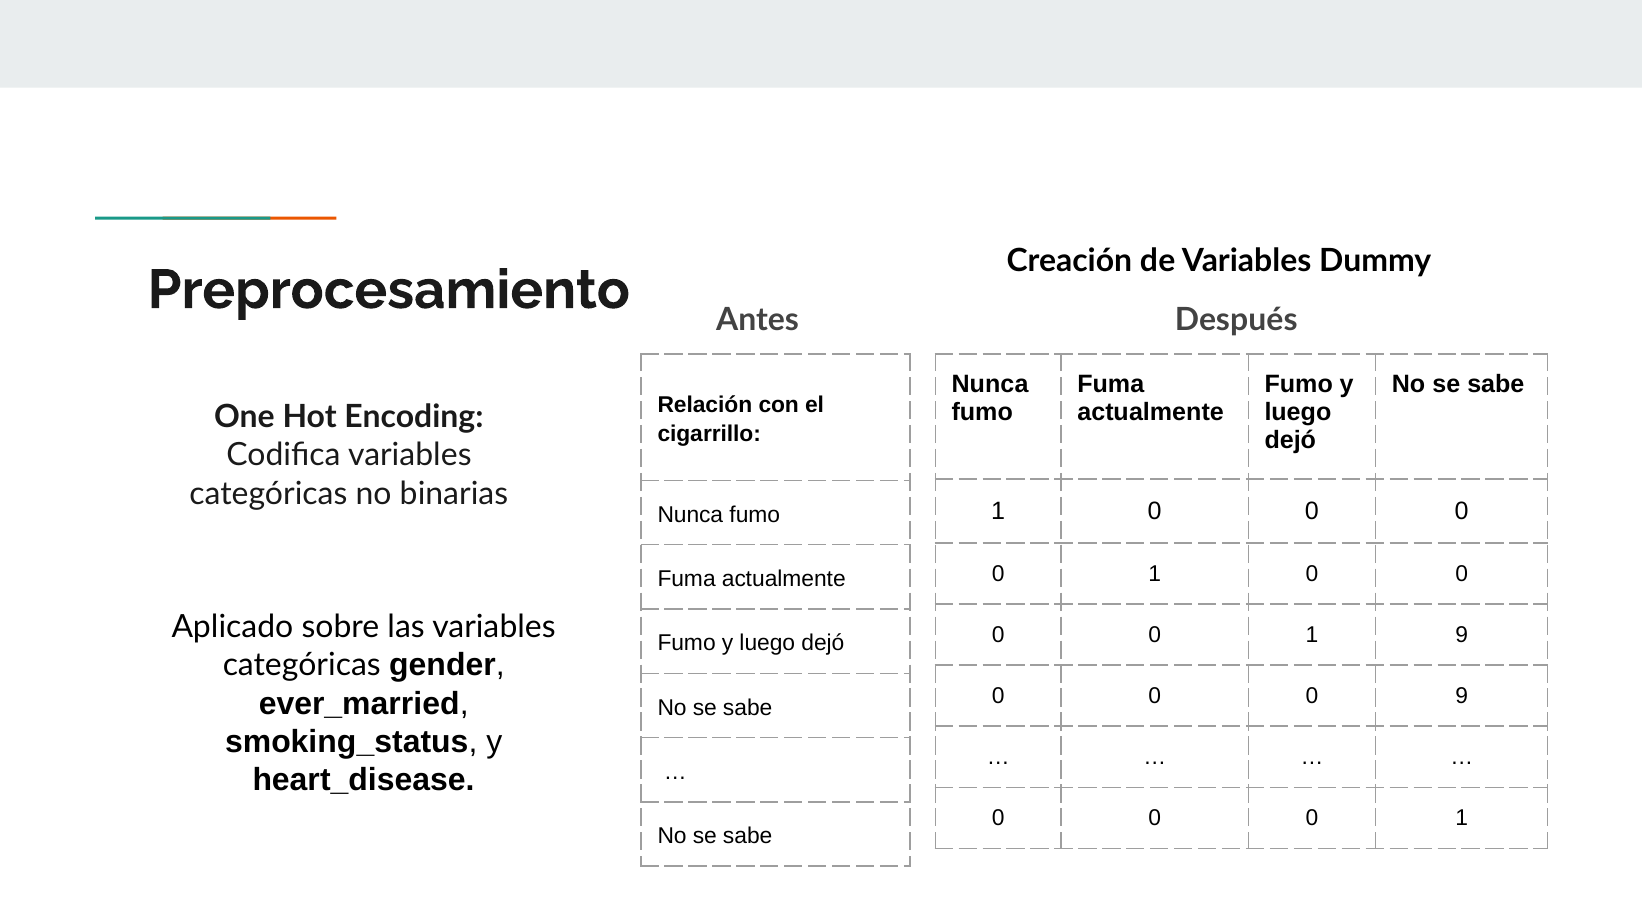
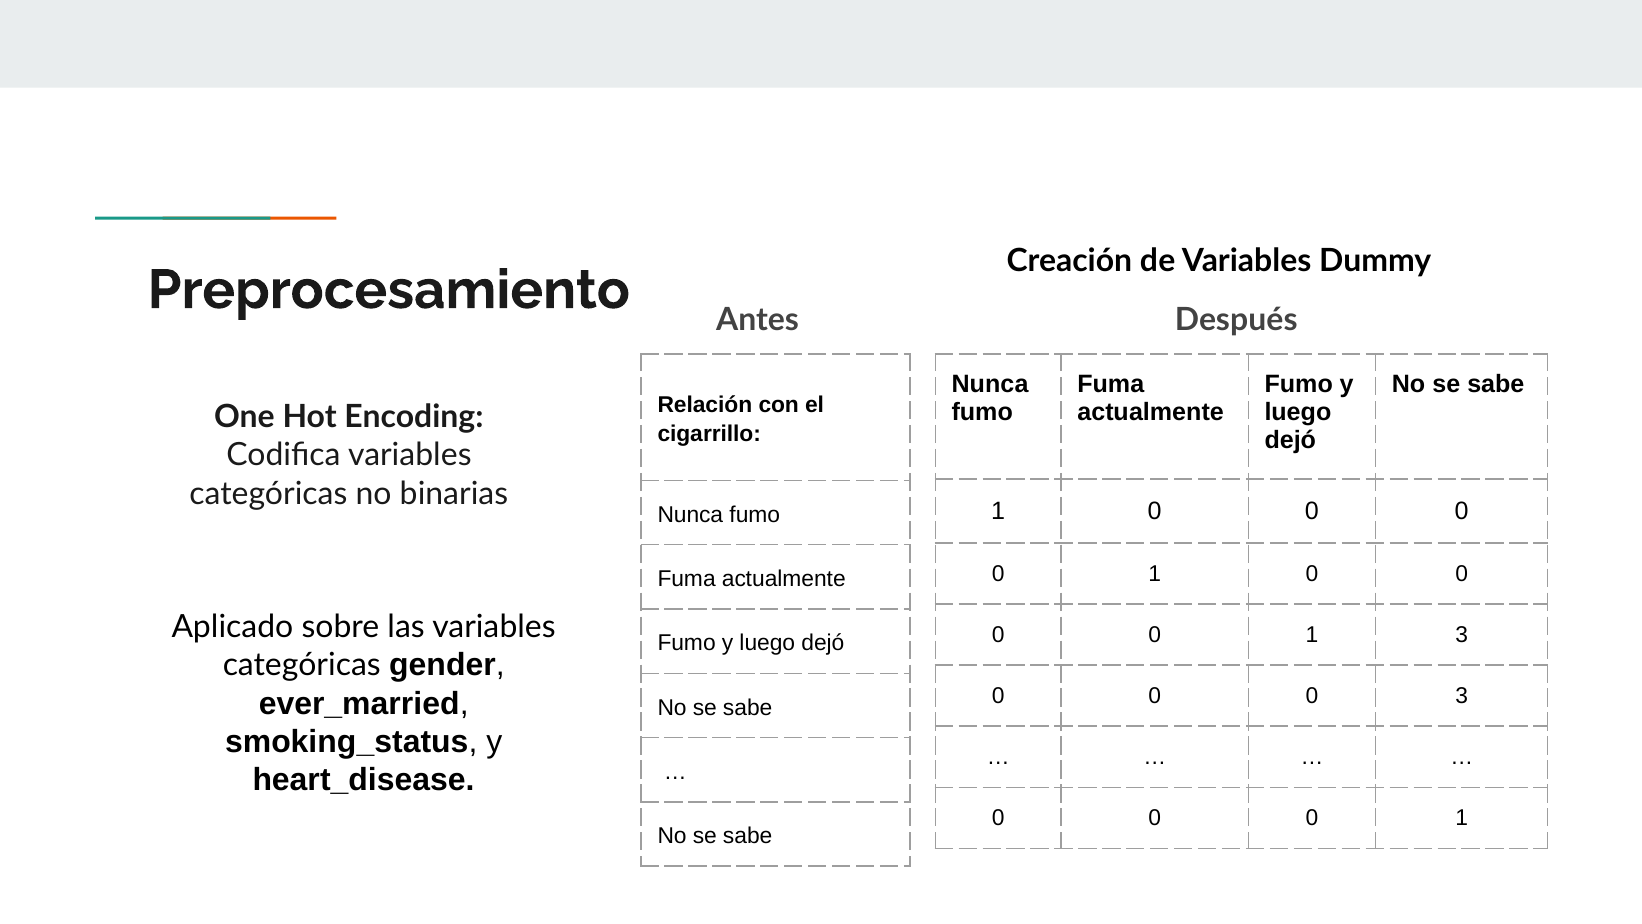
1 9: 9 -> 3
0 9: 9 -> 3
